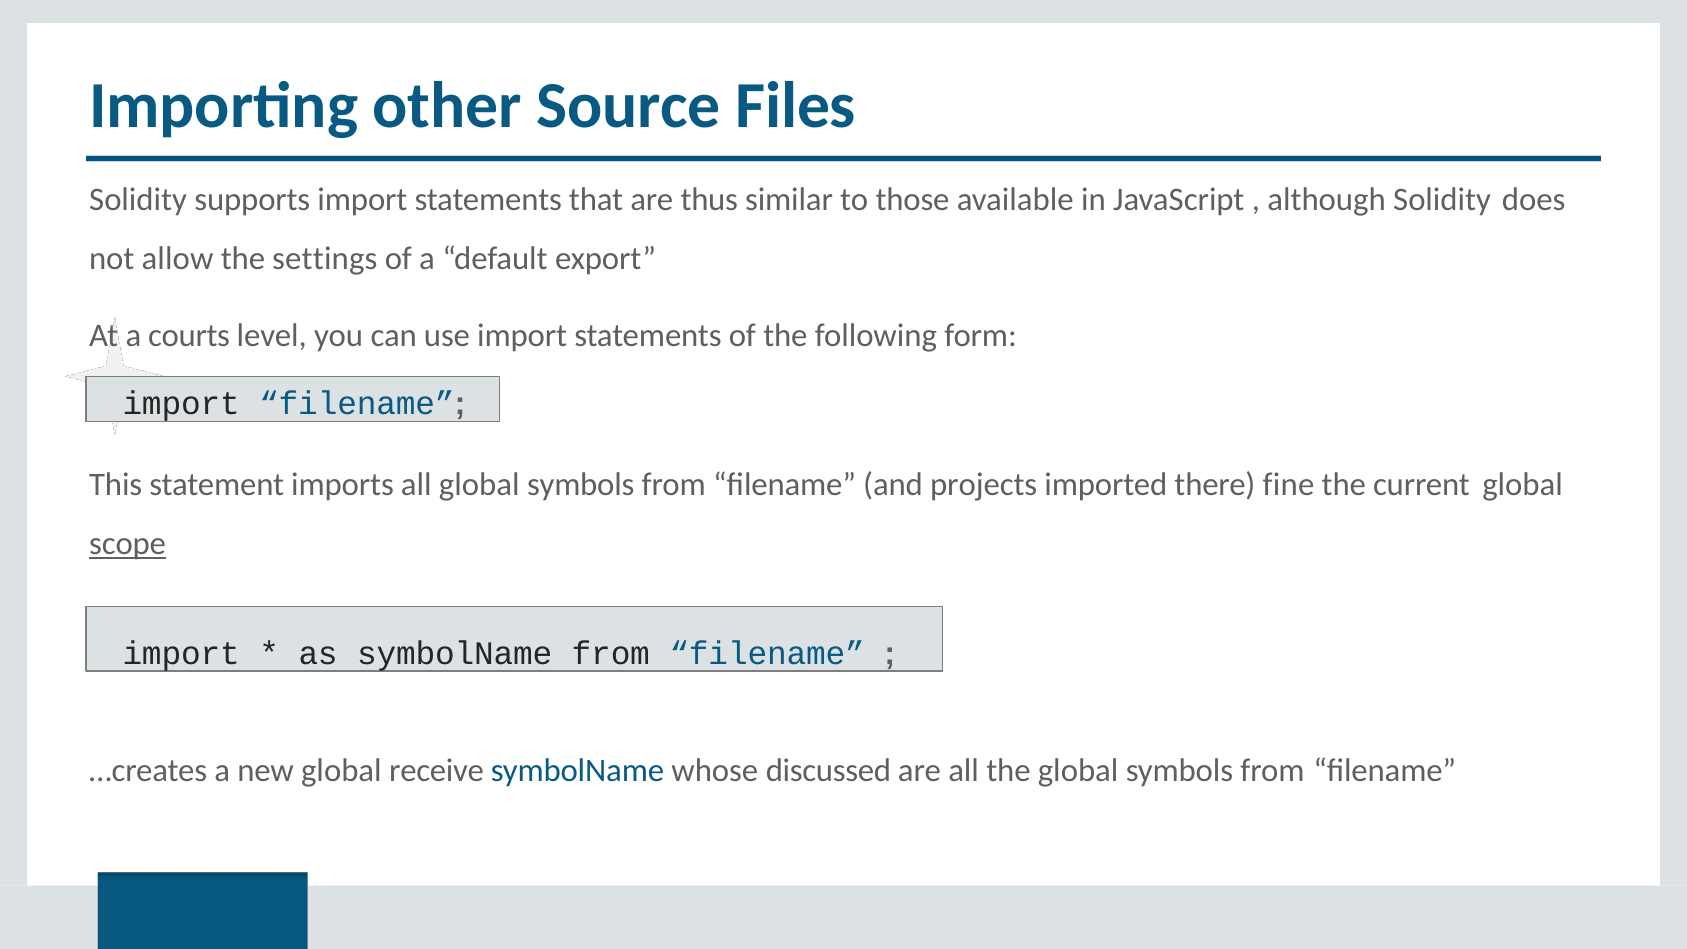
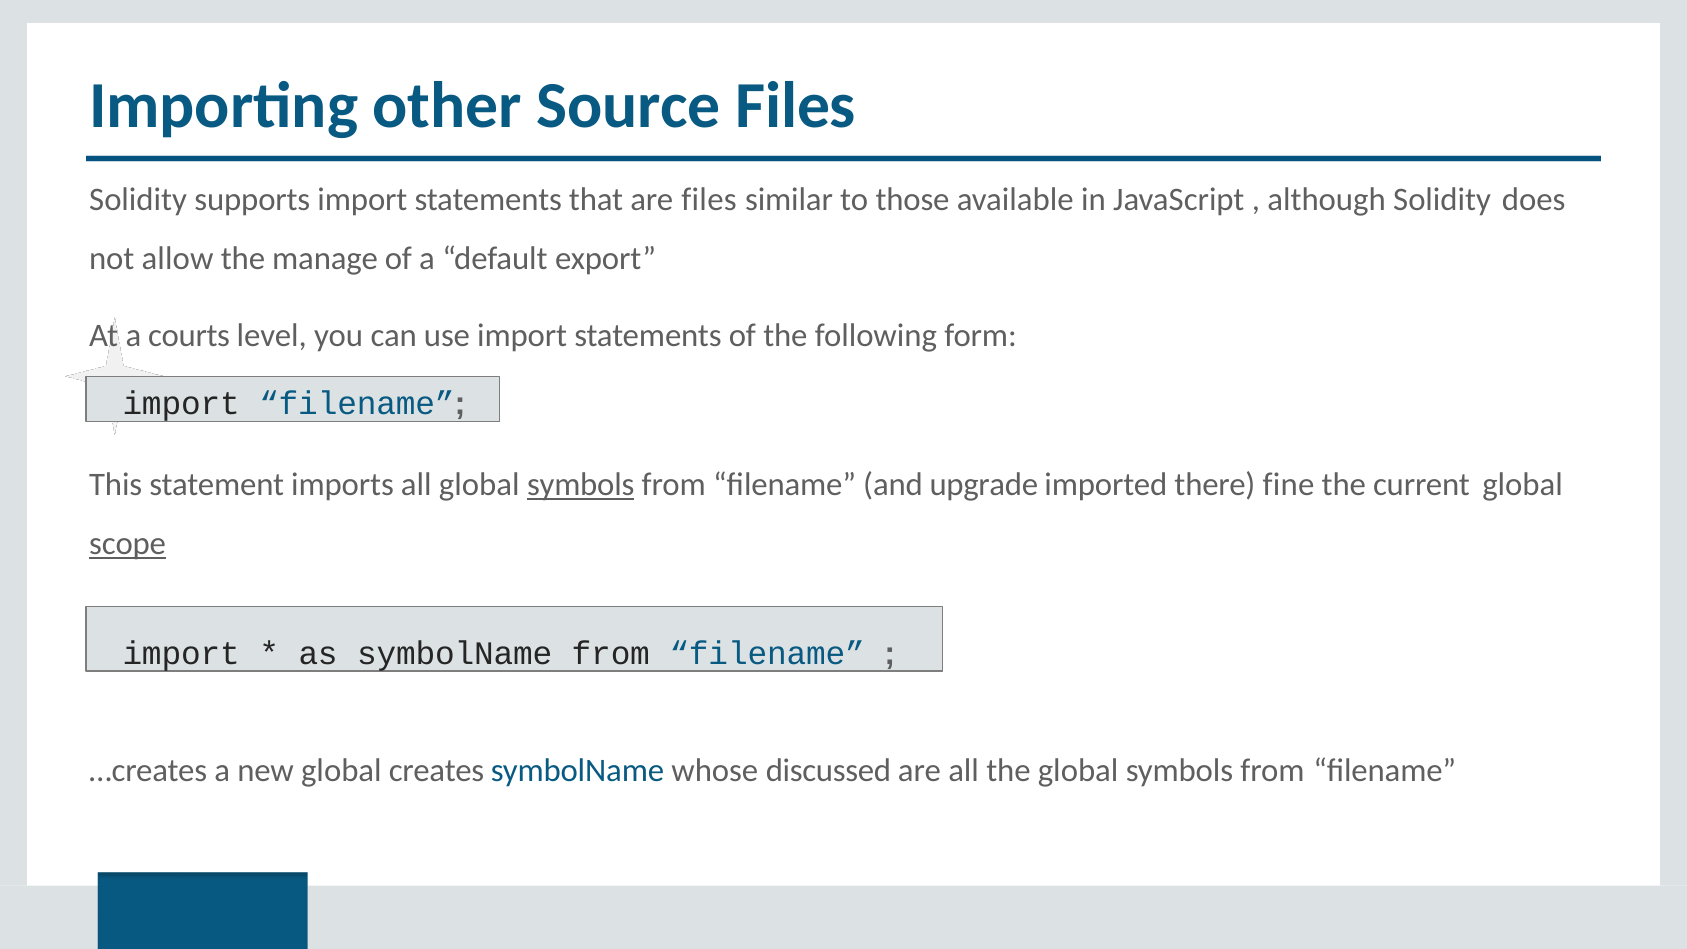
are thus: thus -> files
settings: settings -> manage
symbols at (581, 485) underline: none -> present
projects: projects -> upgrade
receive: receive -> creates
